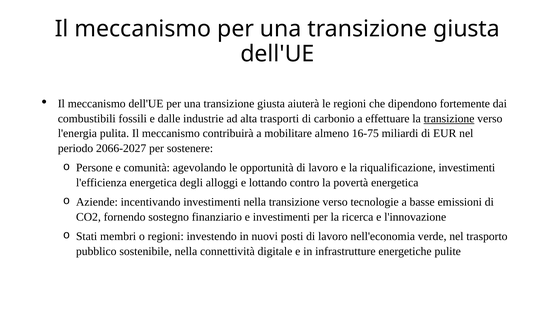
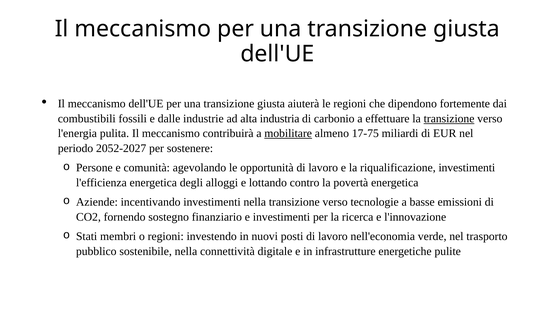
trasporti: trasporti -> industria
mobilitare underline: none -> present
16-75: 16-75 -> 17-75
2066-2027: 2066-2027 -> 2052-2027
